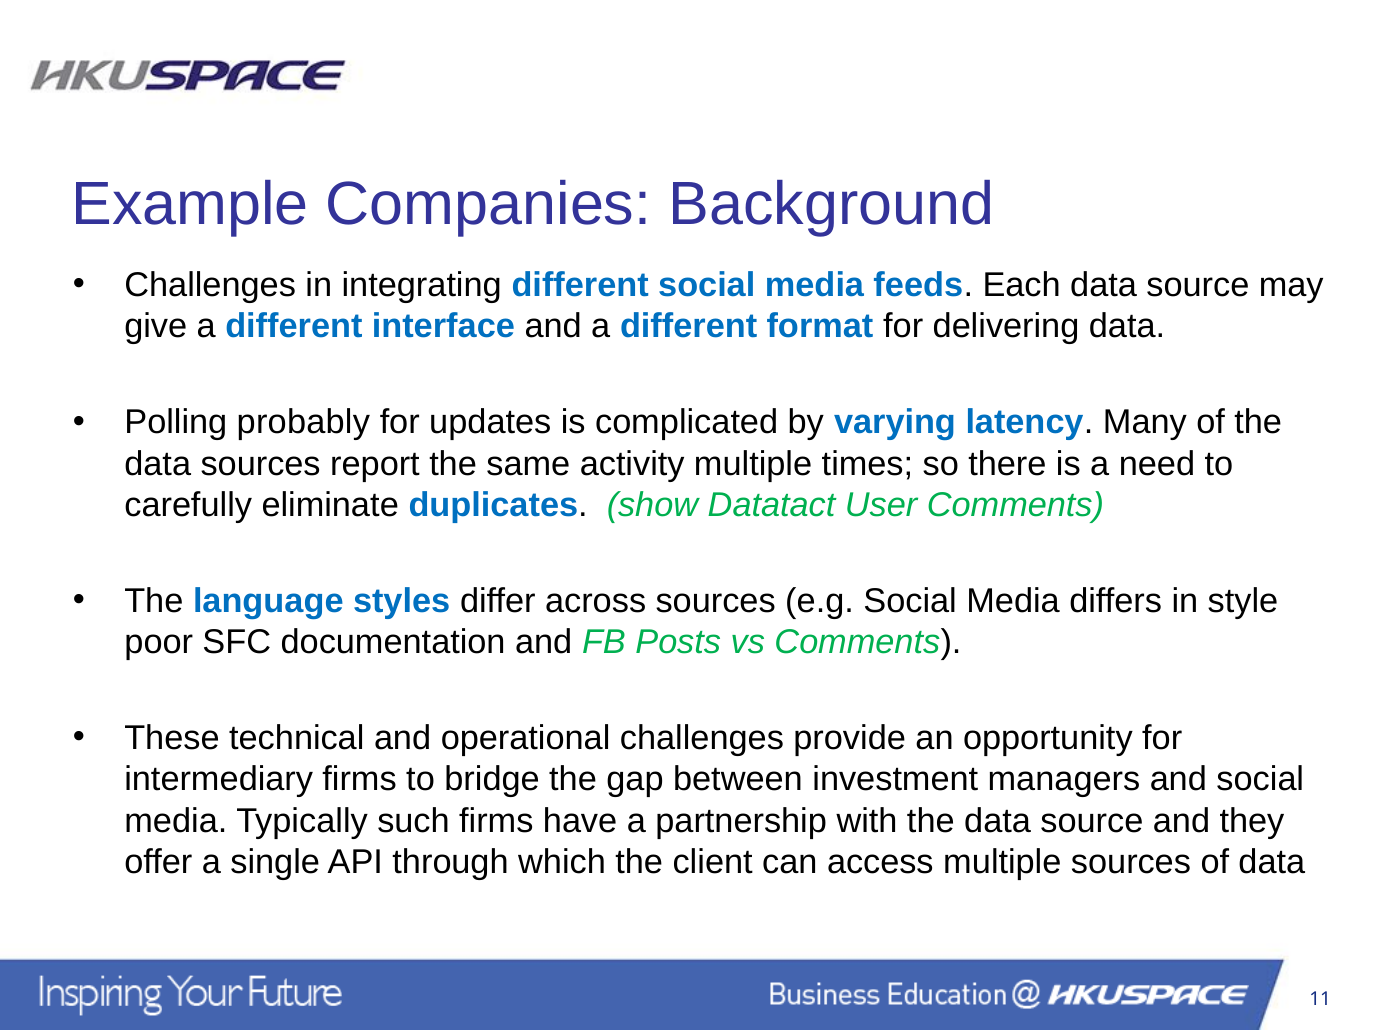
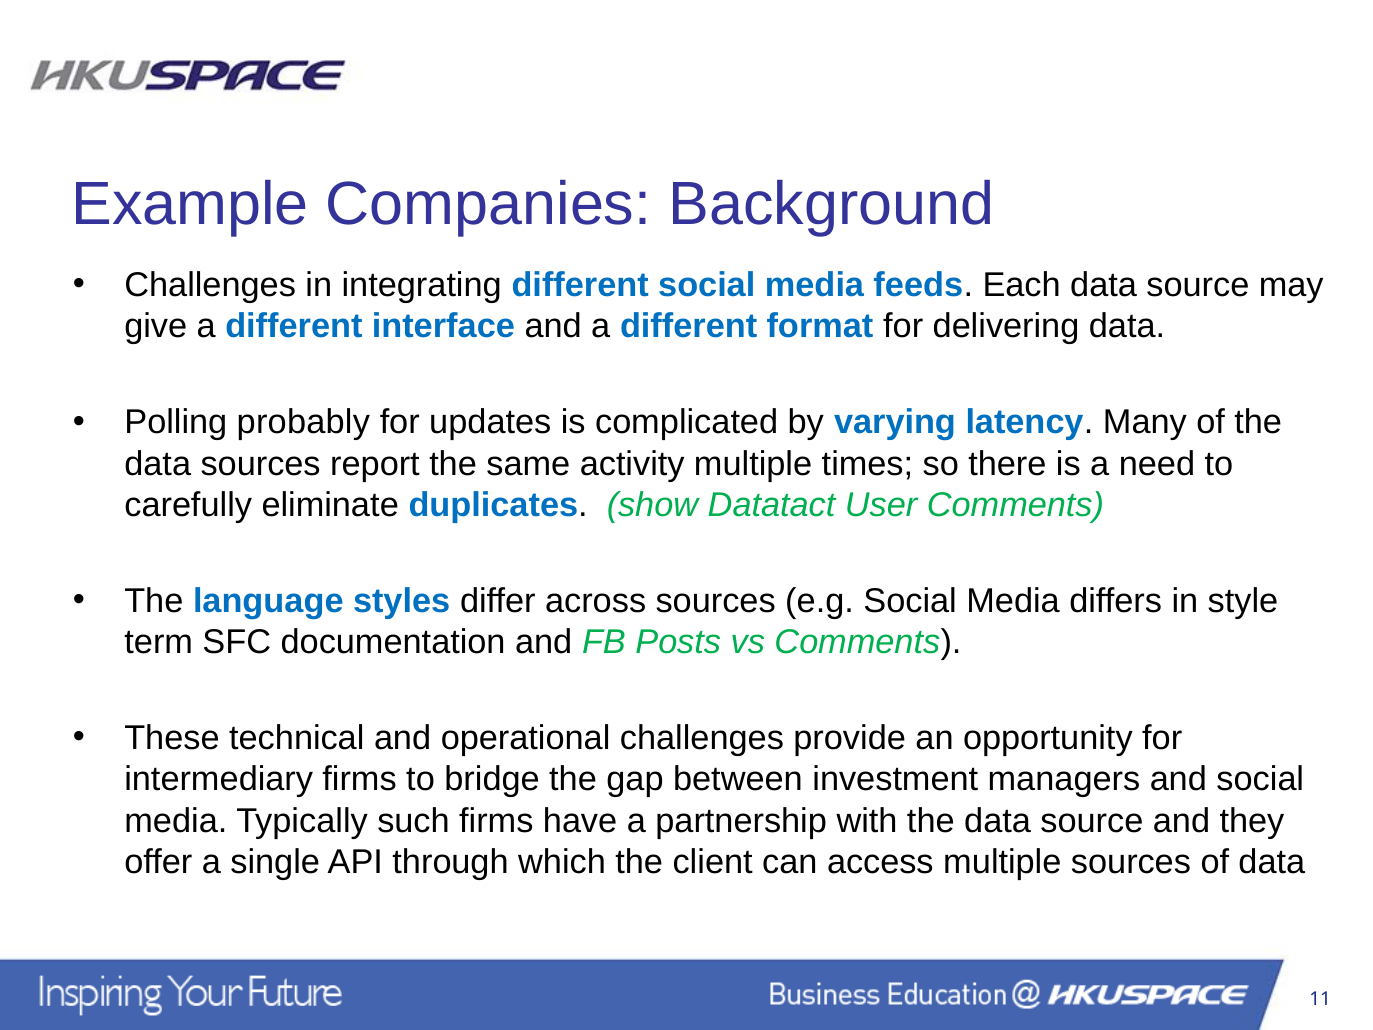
poor: poor -> term
